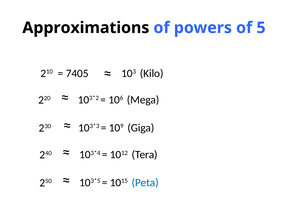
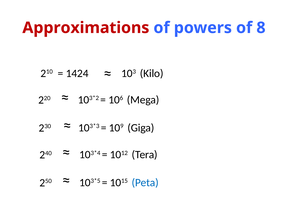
Approximations colour: black -> red
5: 5 -> 8
7405: 7405 -> 1424
